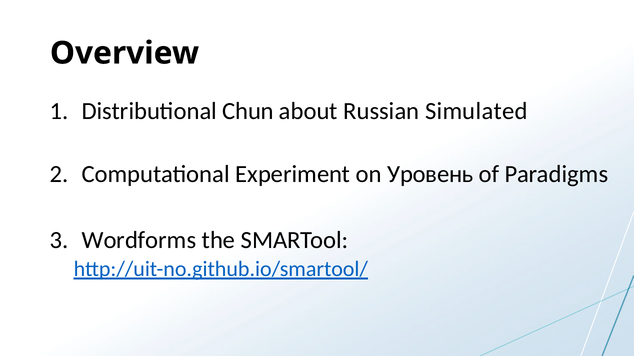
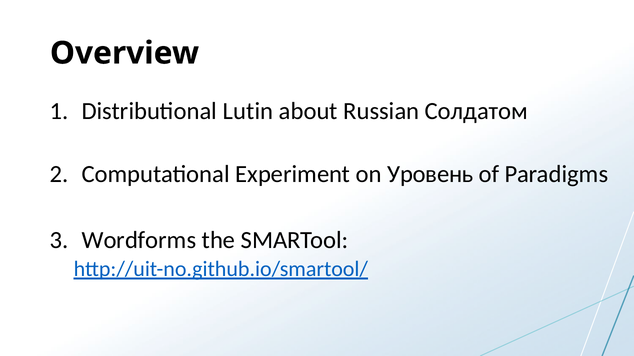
Chun: Chun -> Lutin
Simulated: Simulated -> Солдатом
